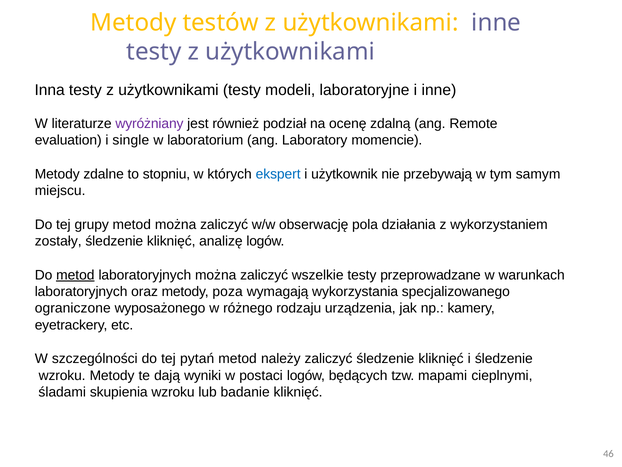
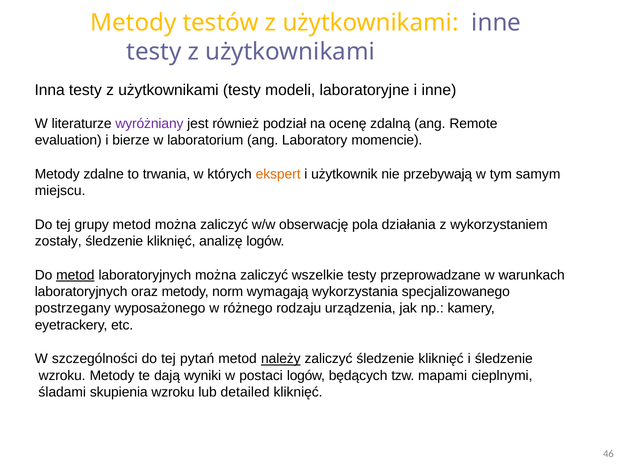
single: single -> bierze
stopniu: stopniu -> trwania
ekspert colour: blue -> orange
poza: poza -> norm
ograniczone: ograniczone -> postrzegany
należy underline: none -> present
badanie: badanie -> detailed
